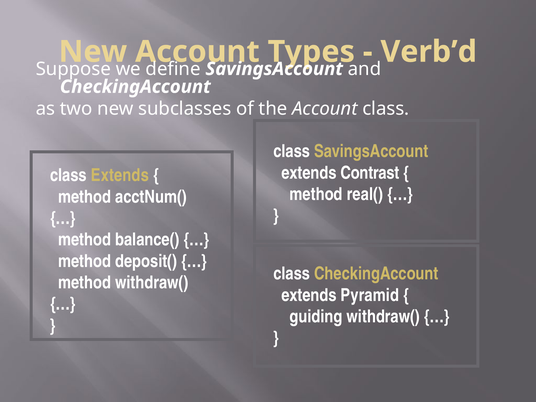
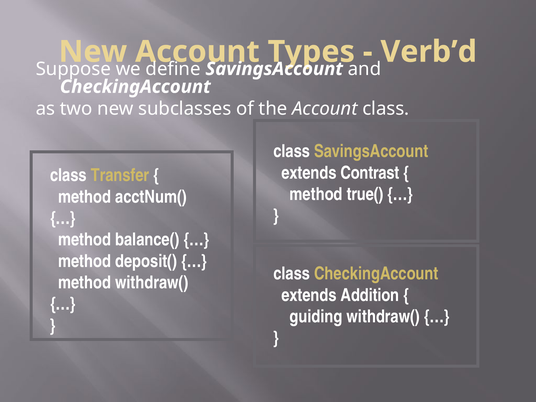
class Extends: Extends -> Transfer
real(: real( -> true(
Pyramid: Pyramid -> Addition
